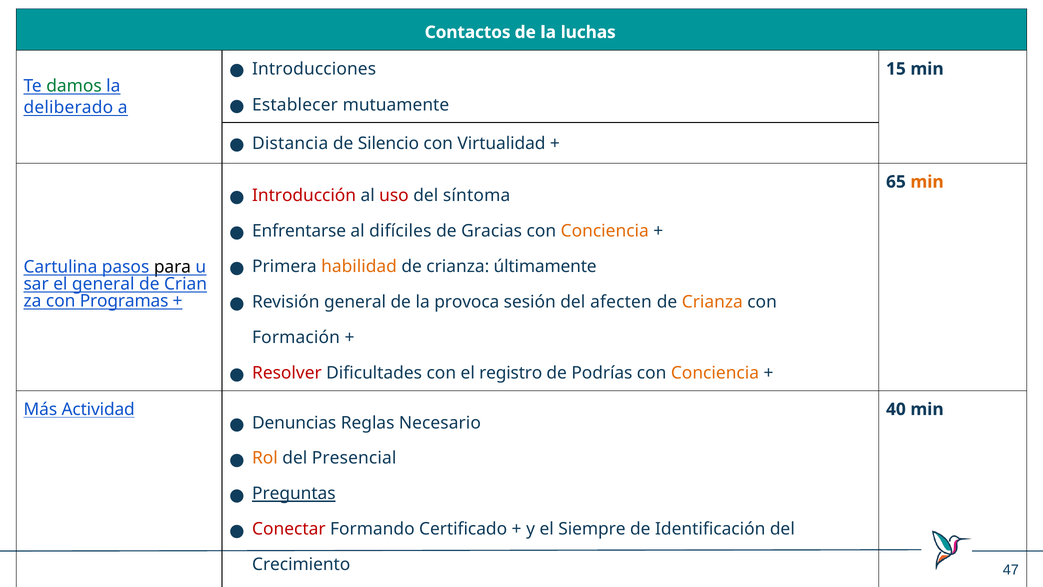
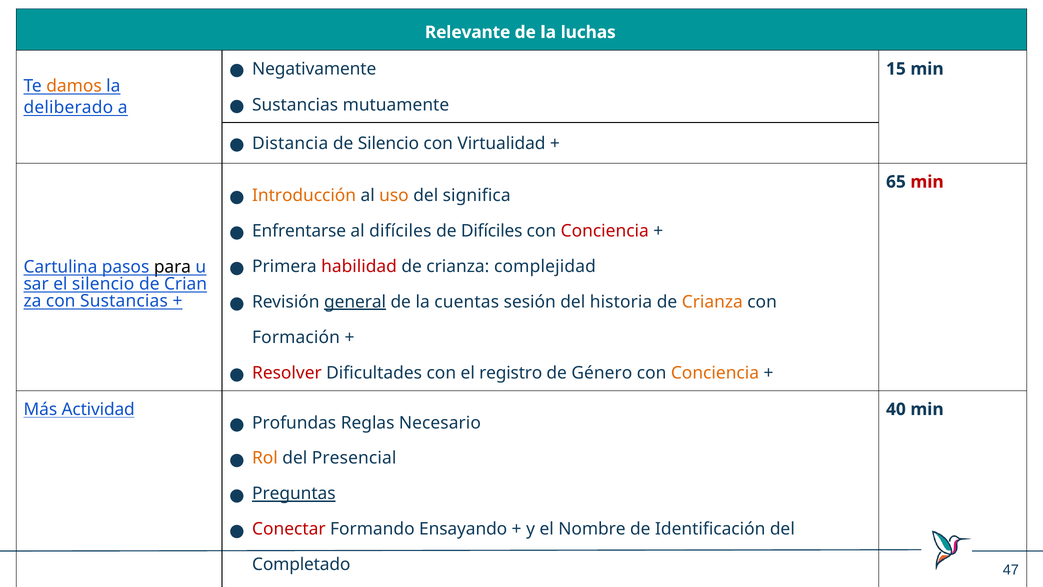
Contactos: Contactos -> Relevante
Introducciones: Introducciones -> Negativamente
damos colour: green -> orange
Establecer at (295, 105): Establecer -> Sustancias
min at (927, 182) colour: orange -> red
Introducción colour: red -> orange
uso colour: red -> orange
síntoma: síntoma -> significa
de Gracias: Gracias -> Difíciles
Conciencia at (605, 231) colour: orange -> red
habilidad colour: orange -> red
últimamente: últimamente -> complejidad
el general: general -> silencio
general at (355, 302) underline: none -> present
provoca: provoca -> cuentas
afecten: afecten -> historia
con Programas: Programas -> Sustancias
Podrías: Podrías -> Género
Denuncias: Denuncias -> Profundas
Certificado: Certificado -> Ensayando
Siempre: Siempre -> Nombre
Crecimiento: Crecimiento -> Completado
